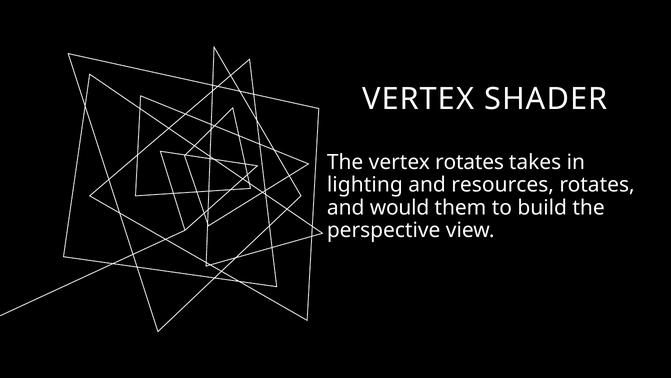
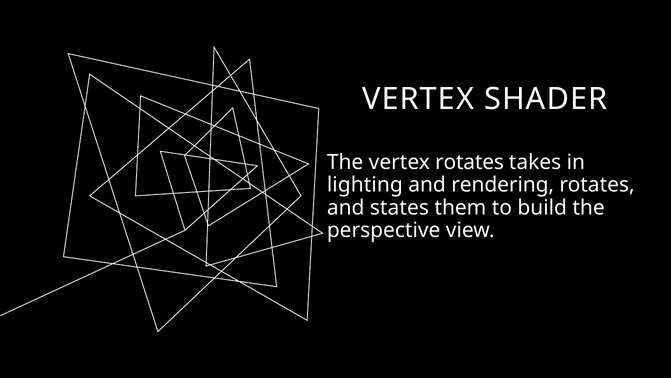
resources: resources -> rendering
would: would -> states
